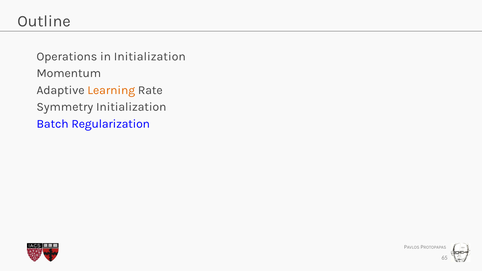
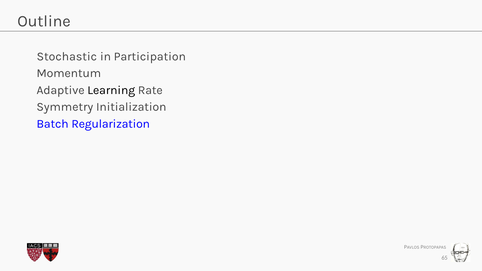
Operations: Operations -> Stochastic
in Initialization: Initialization -> Participation
Learning colour: orange -> black
